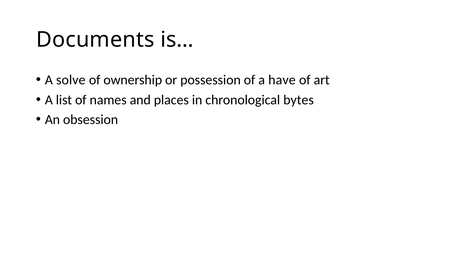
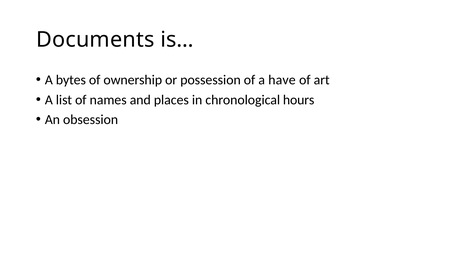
solve: solve -> bytes
bytes: bytes -> hours
